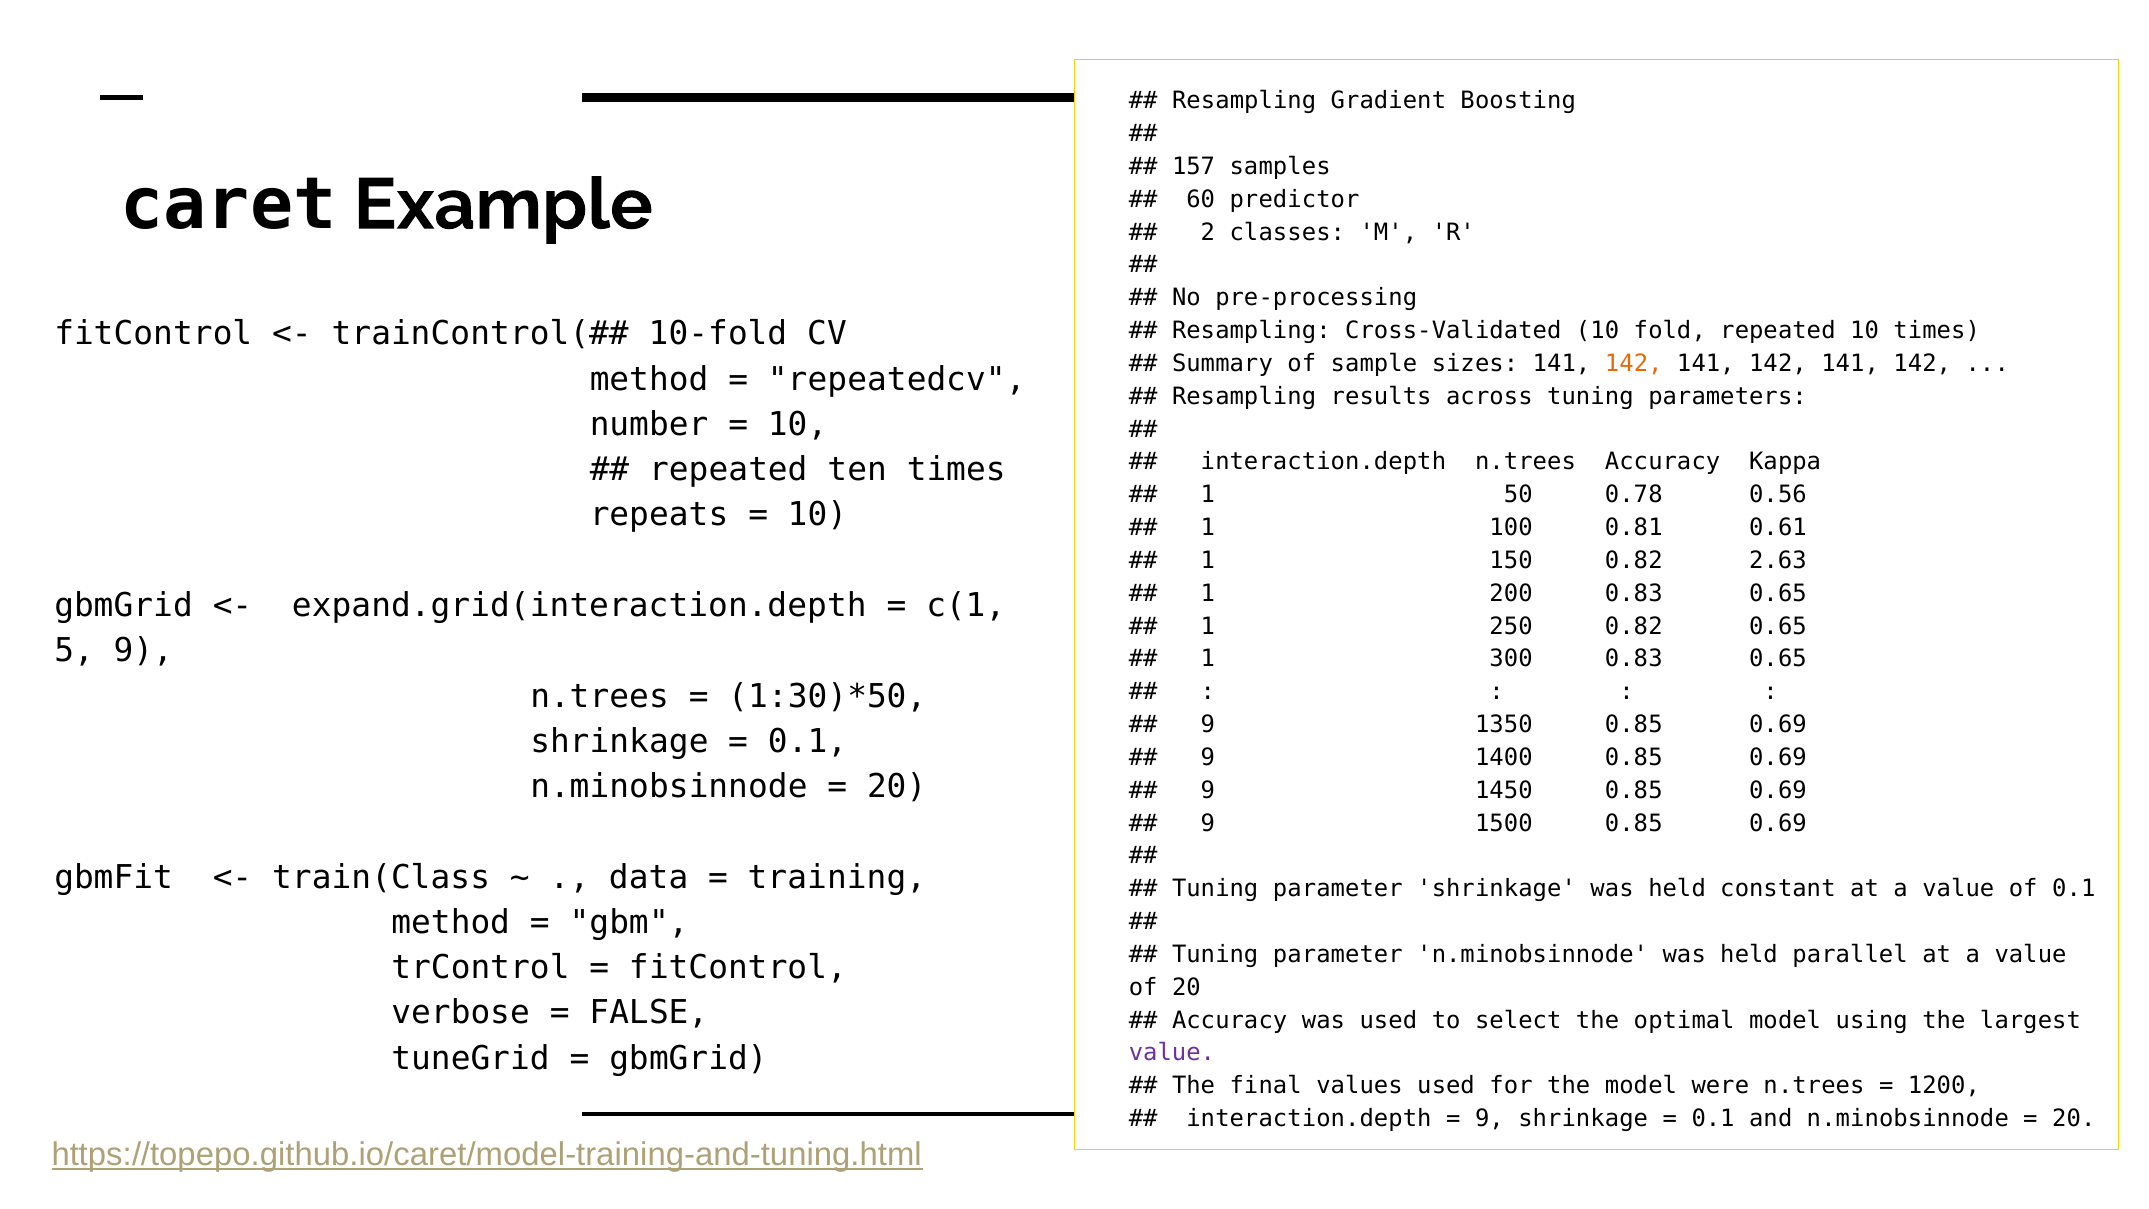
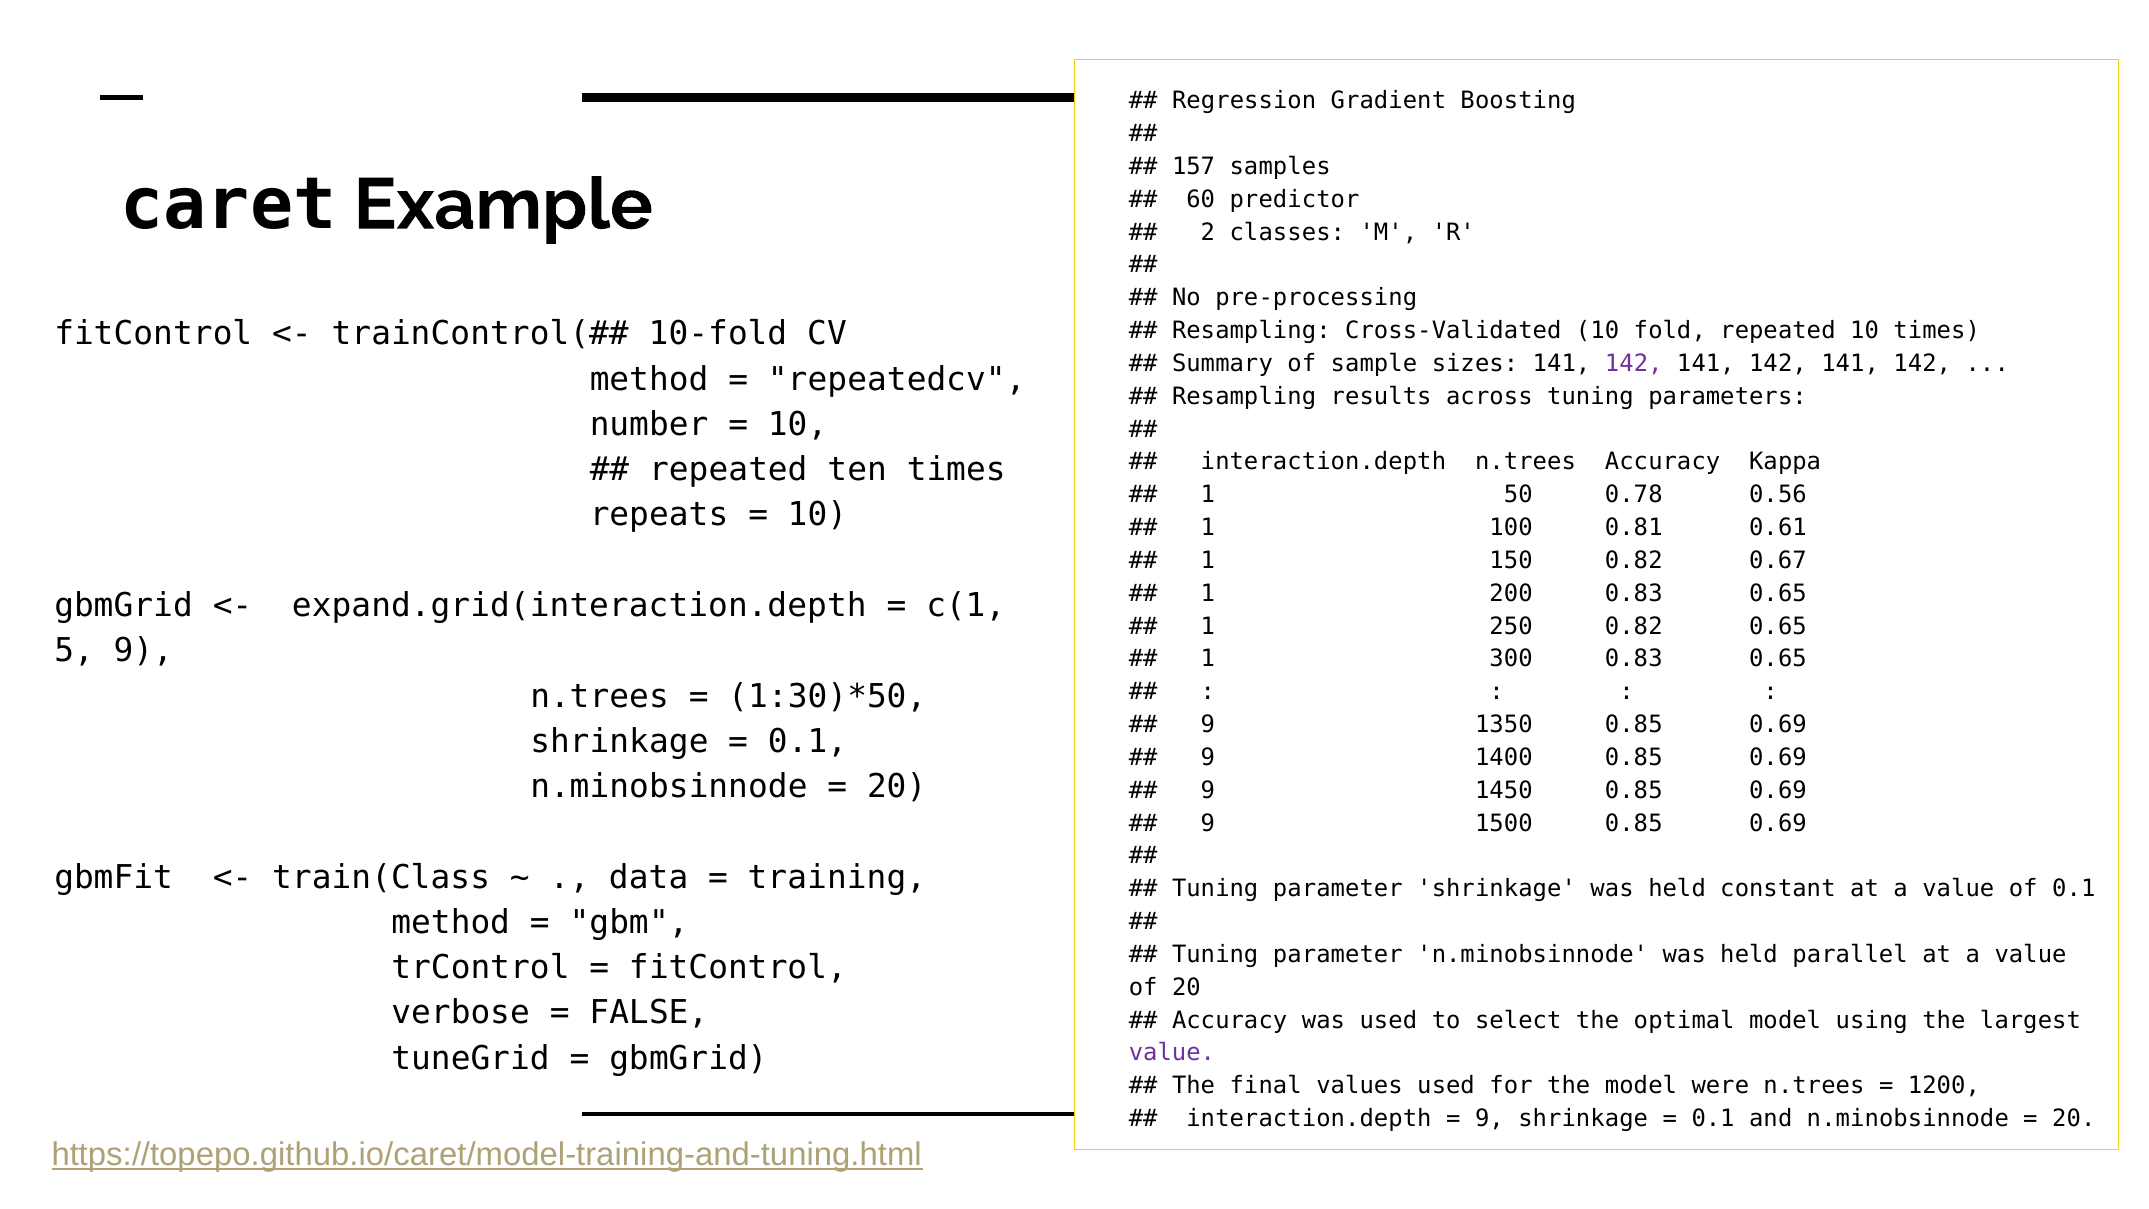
Resampling at (1244, 101): Resampling -> Regression
142 at (1634, 363) colour: orange -> purple
2.63: 2.63 -> 0.67
